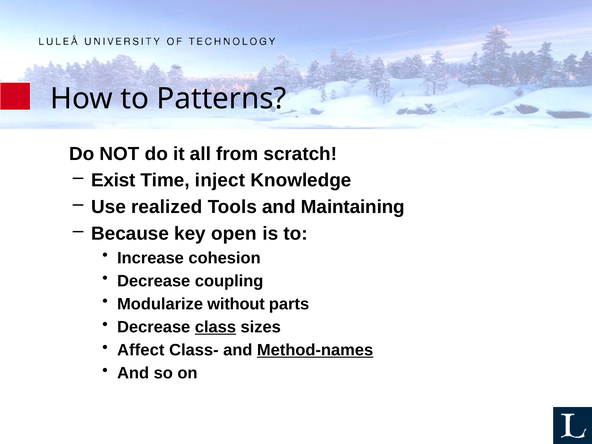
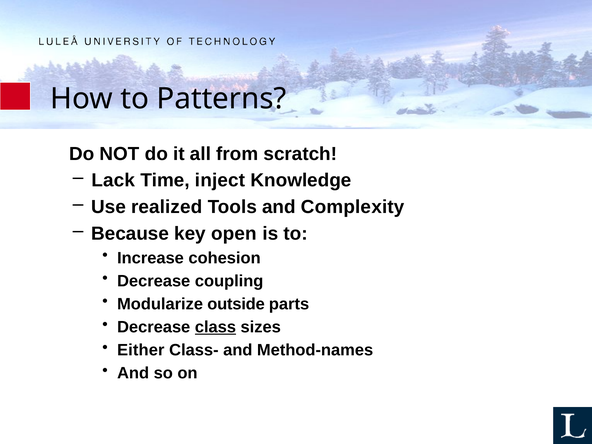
Exist: Exist -> Lack
Maintaining: Maintaining -> Complexity
without: without -> outside
Affect: Affect -> Either
Method-names underline: present -> none
